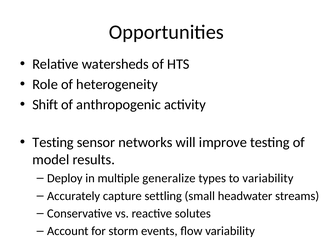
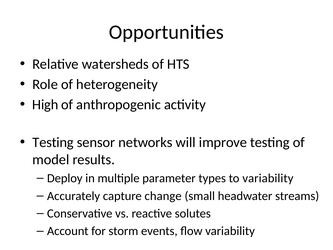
Shift: Shift -> High
generalize: generalize -> parameter
settling: settling -> change
